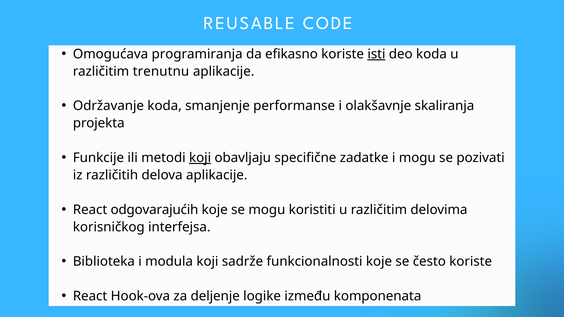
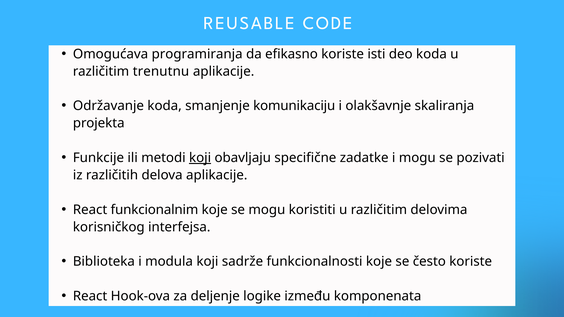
isti underline: present -> none
performanse: performanse -> komunikaciju
odgovarajućih: odgovarajućih -> funkcionalnim
